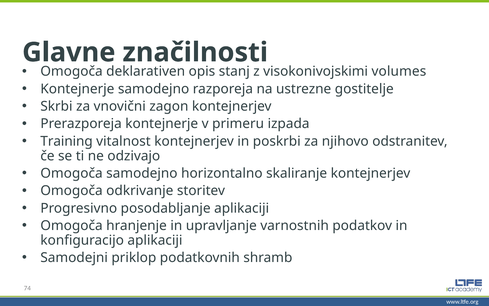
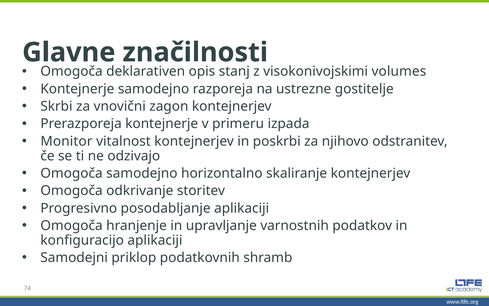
Training: Training -> Monitor
